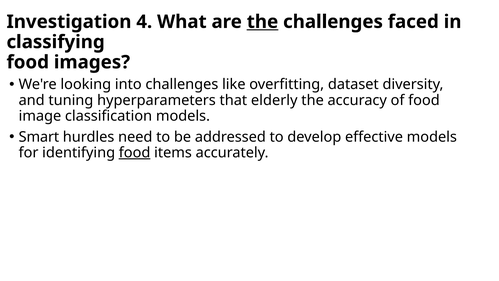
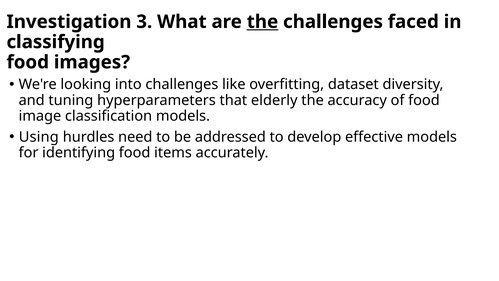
4: 4 -> 3
Smart: Smart -> Using
food at (135, 152) underline: present -> none
